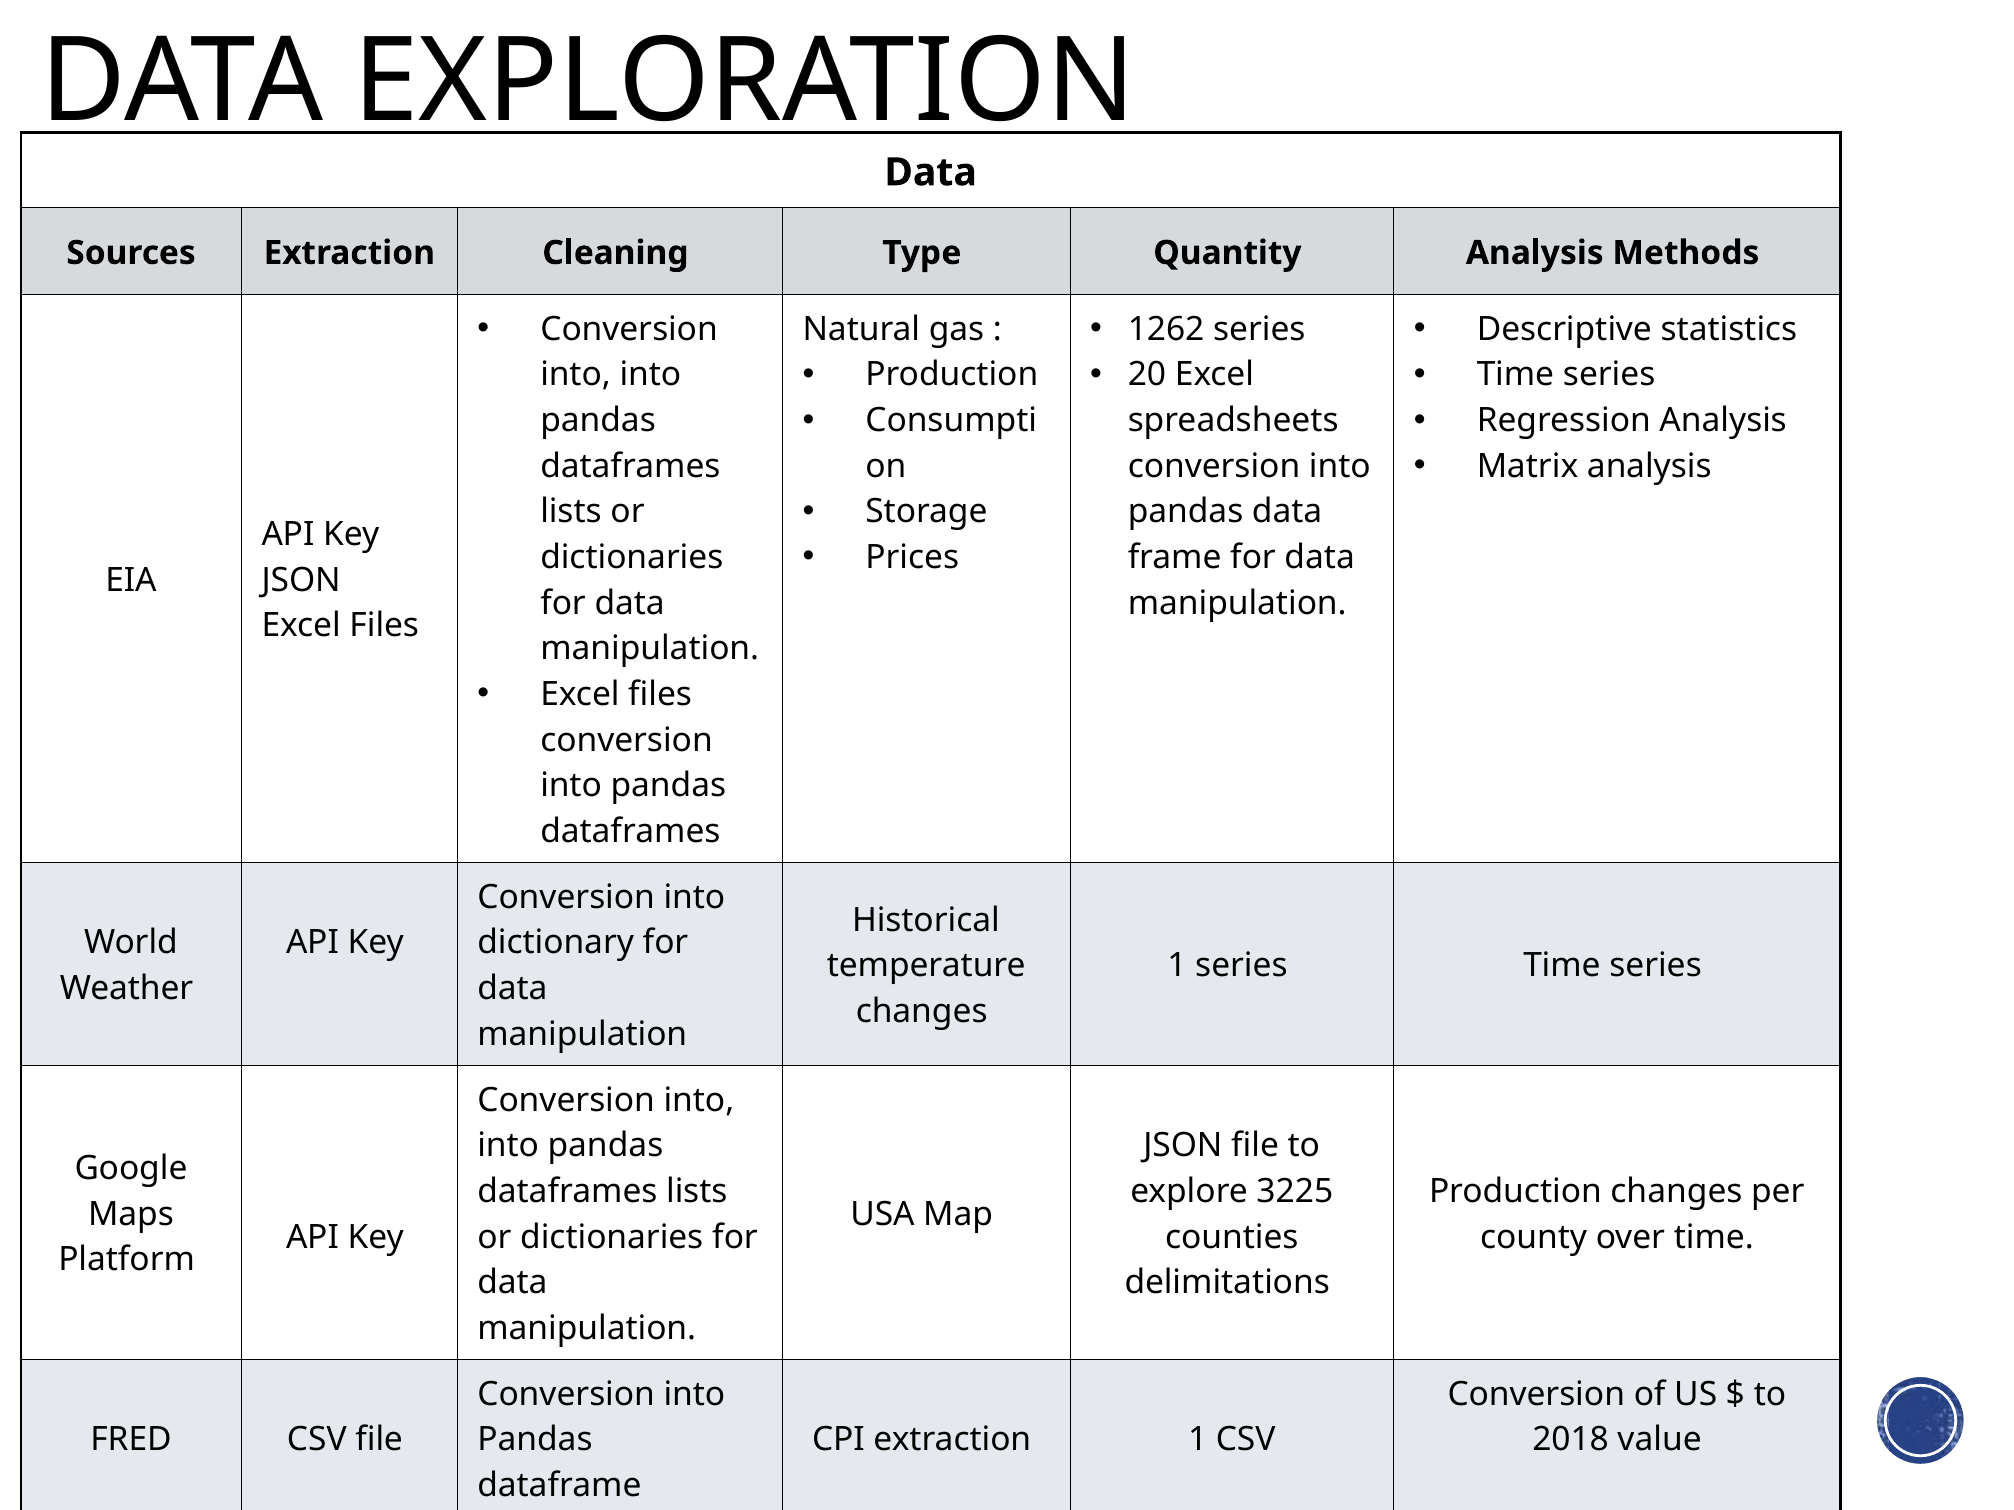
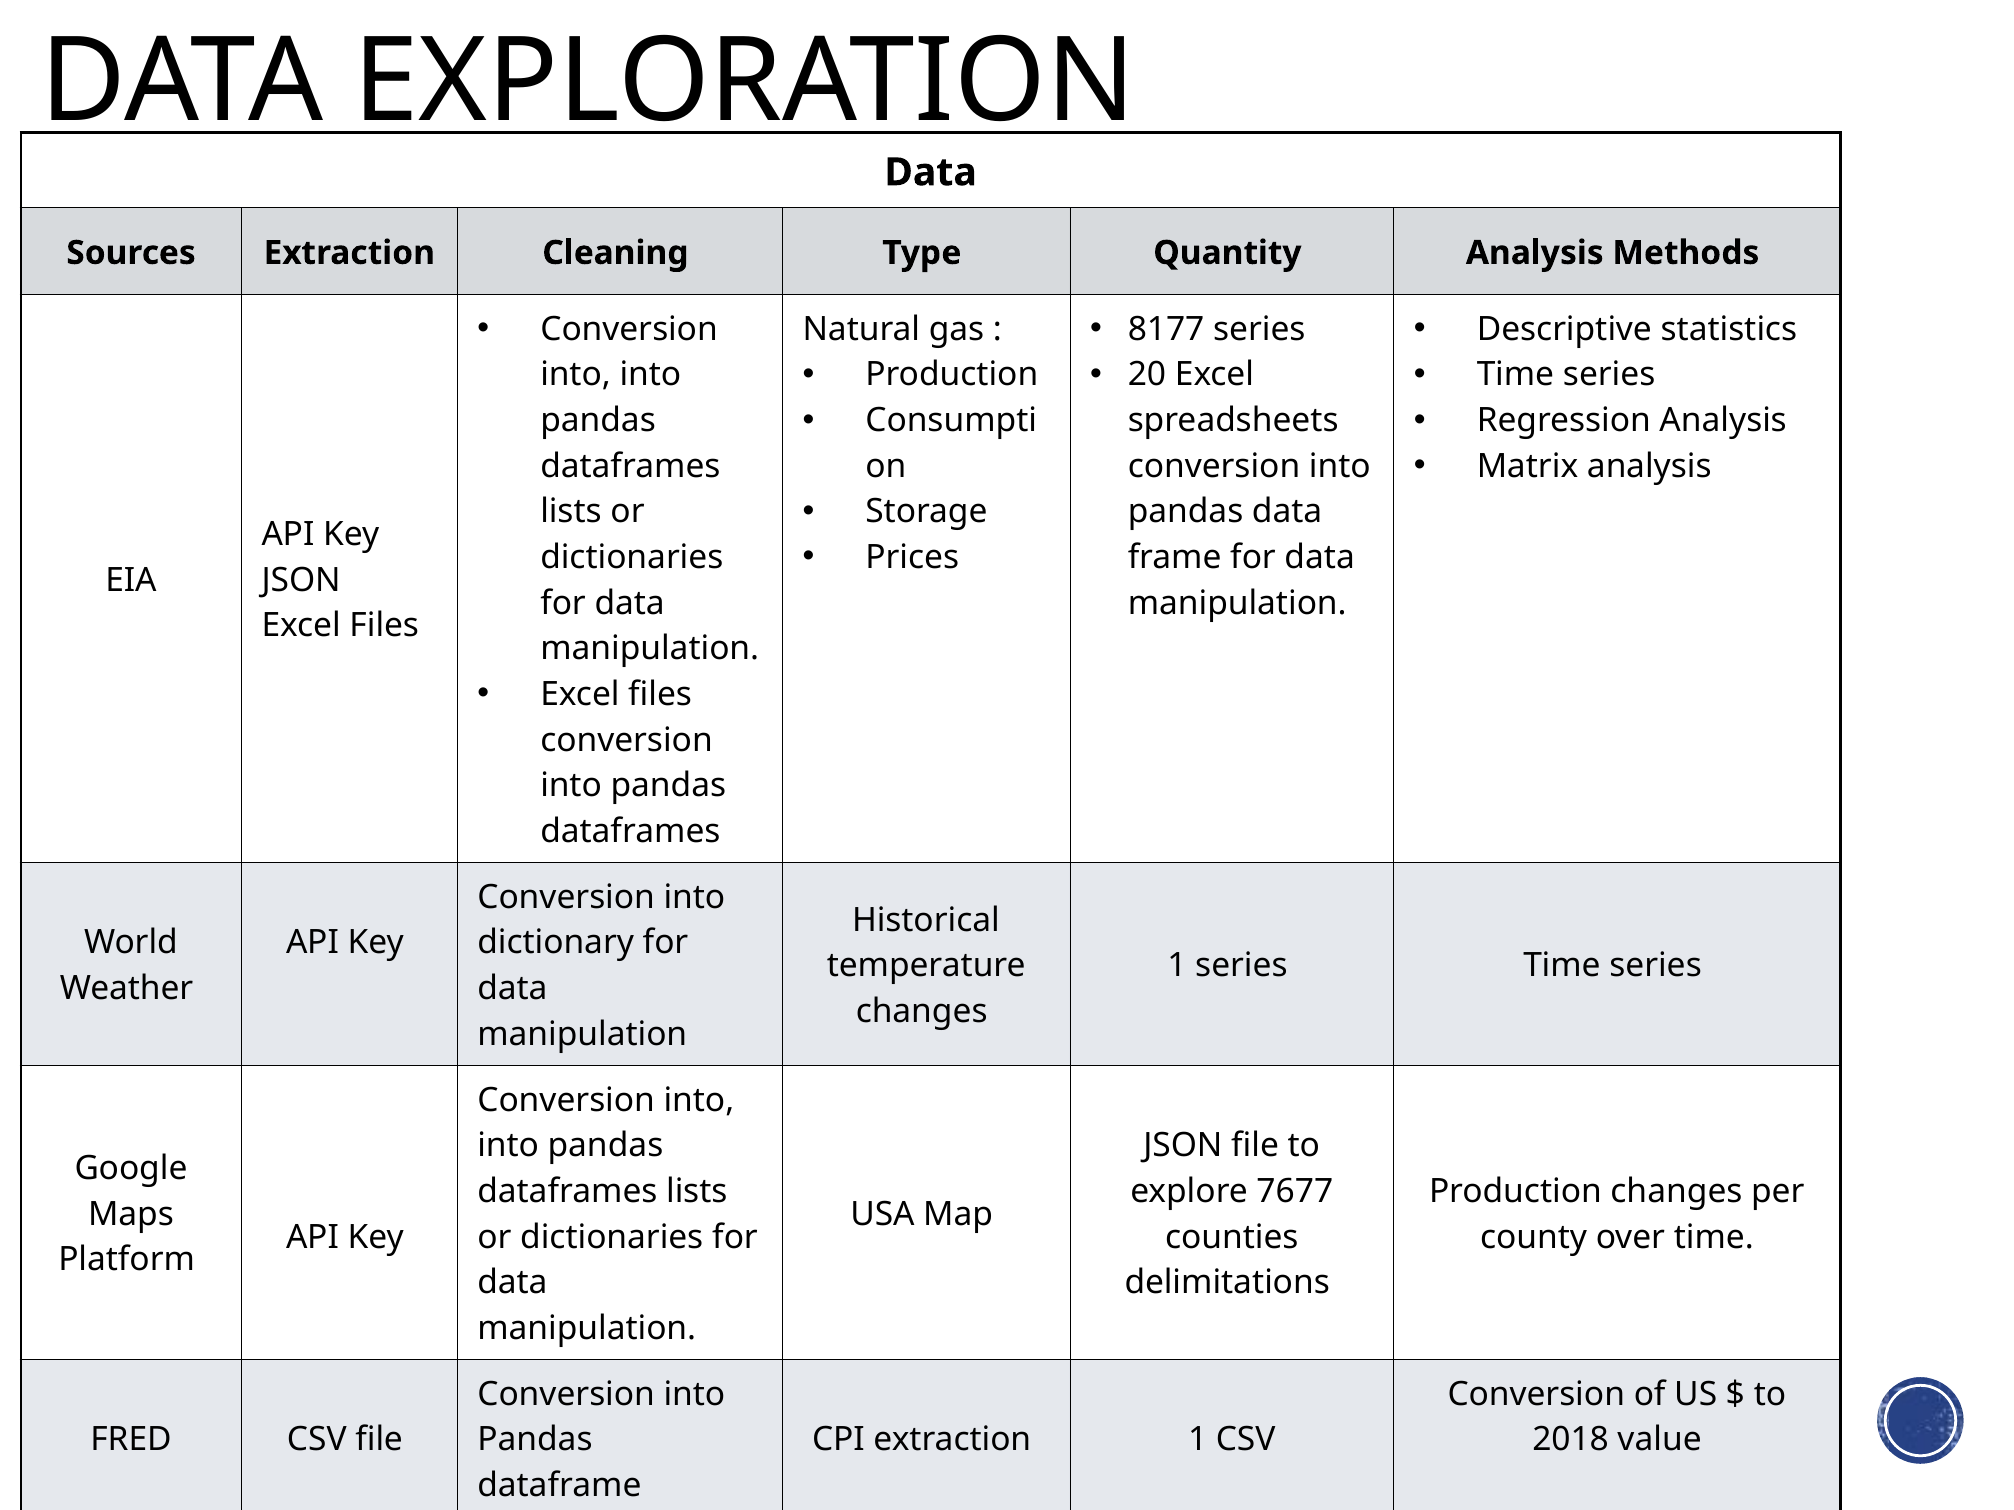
1262: 1262 -> 8177
3225: 3225 -> 7677
